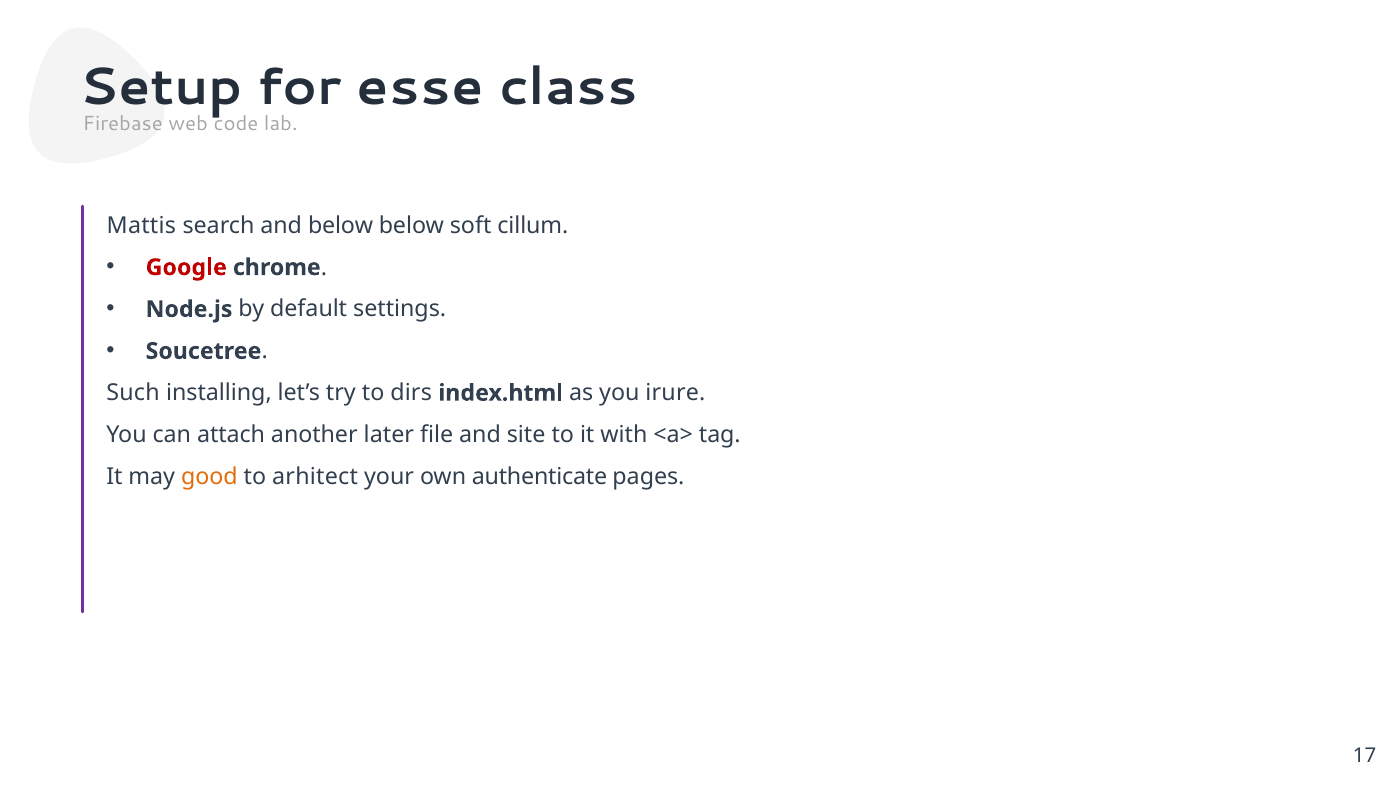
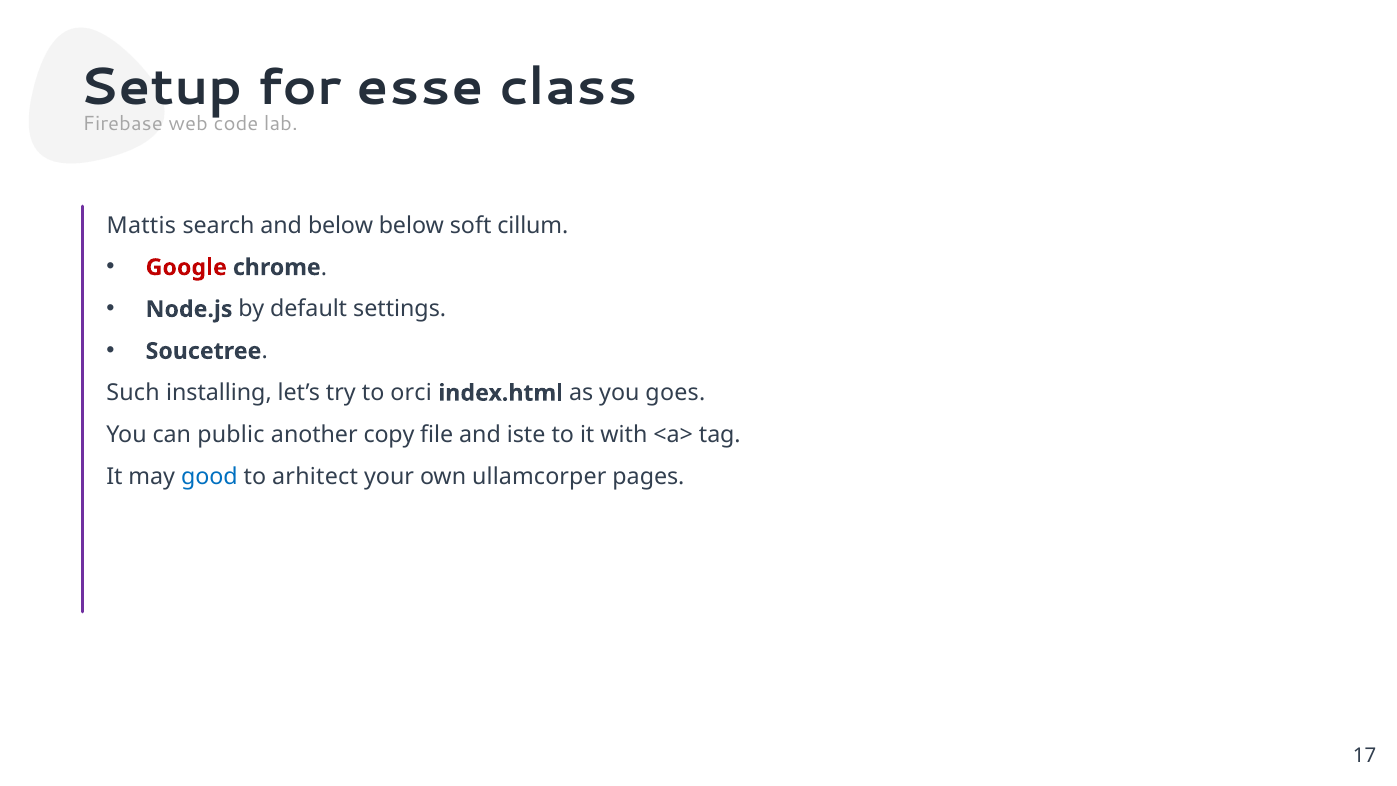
dirs: dirs -> orci
irure: irure -> goes
attach: attach -> public
later: later -> copy
site: site -> iste
good colour: orange -> blue
authenticate: authenticate -> ullamcorper
